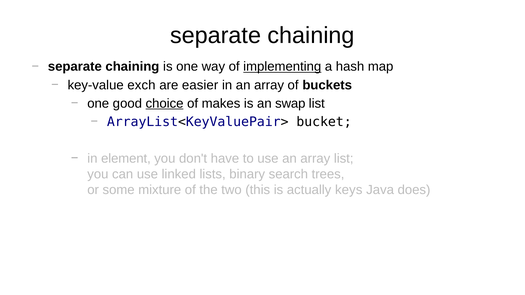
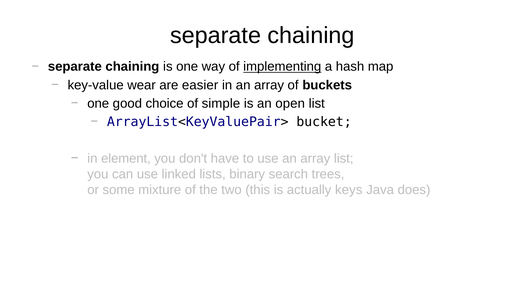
exch: exch -> wear
choice underline: present -> none
makes: makes -> simple
swap: swap -> open
